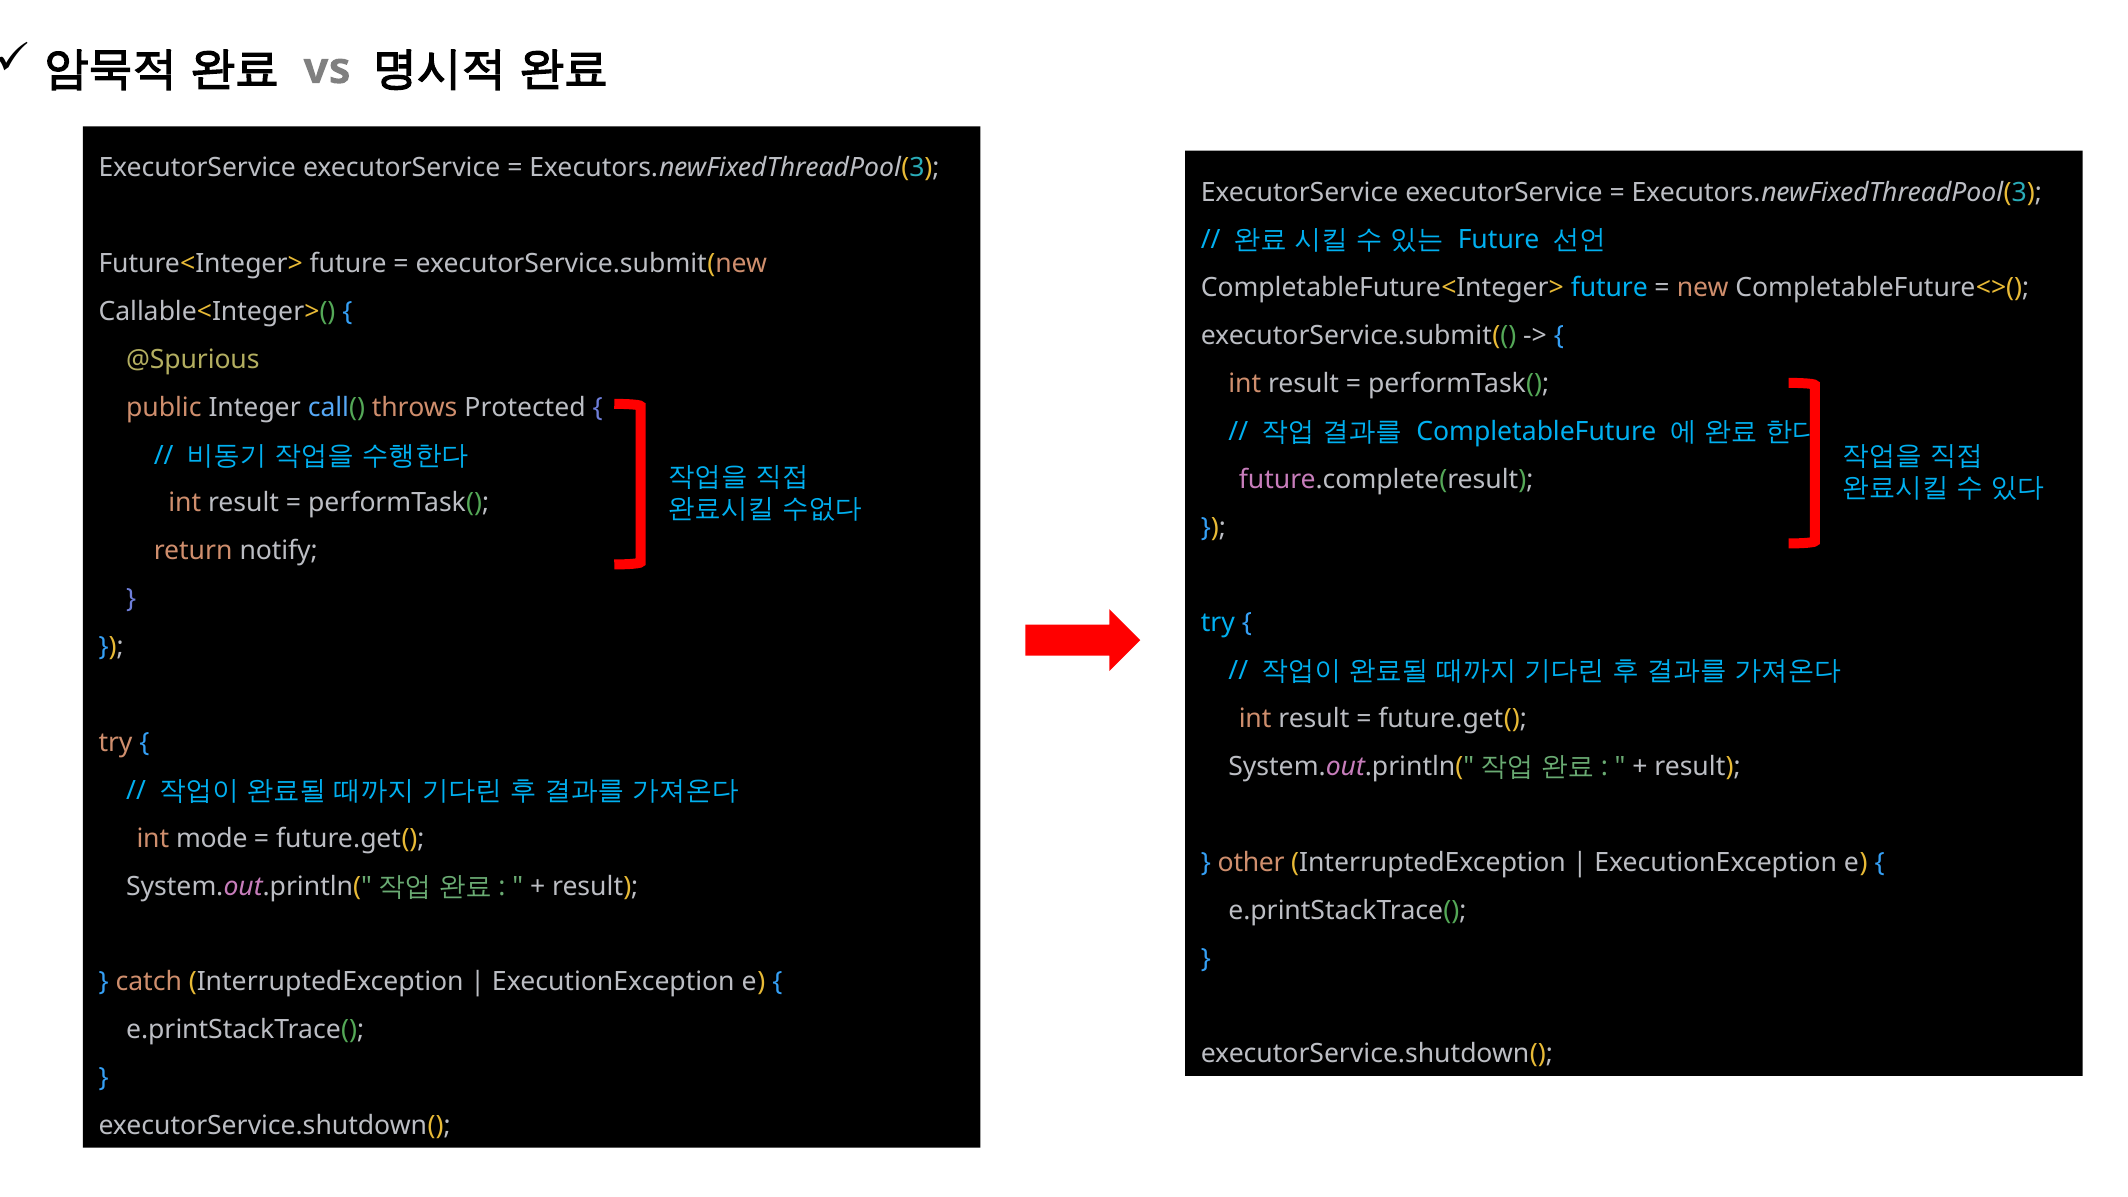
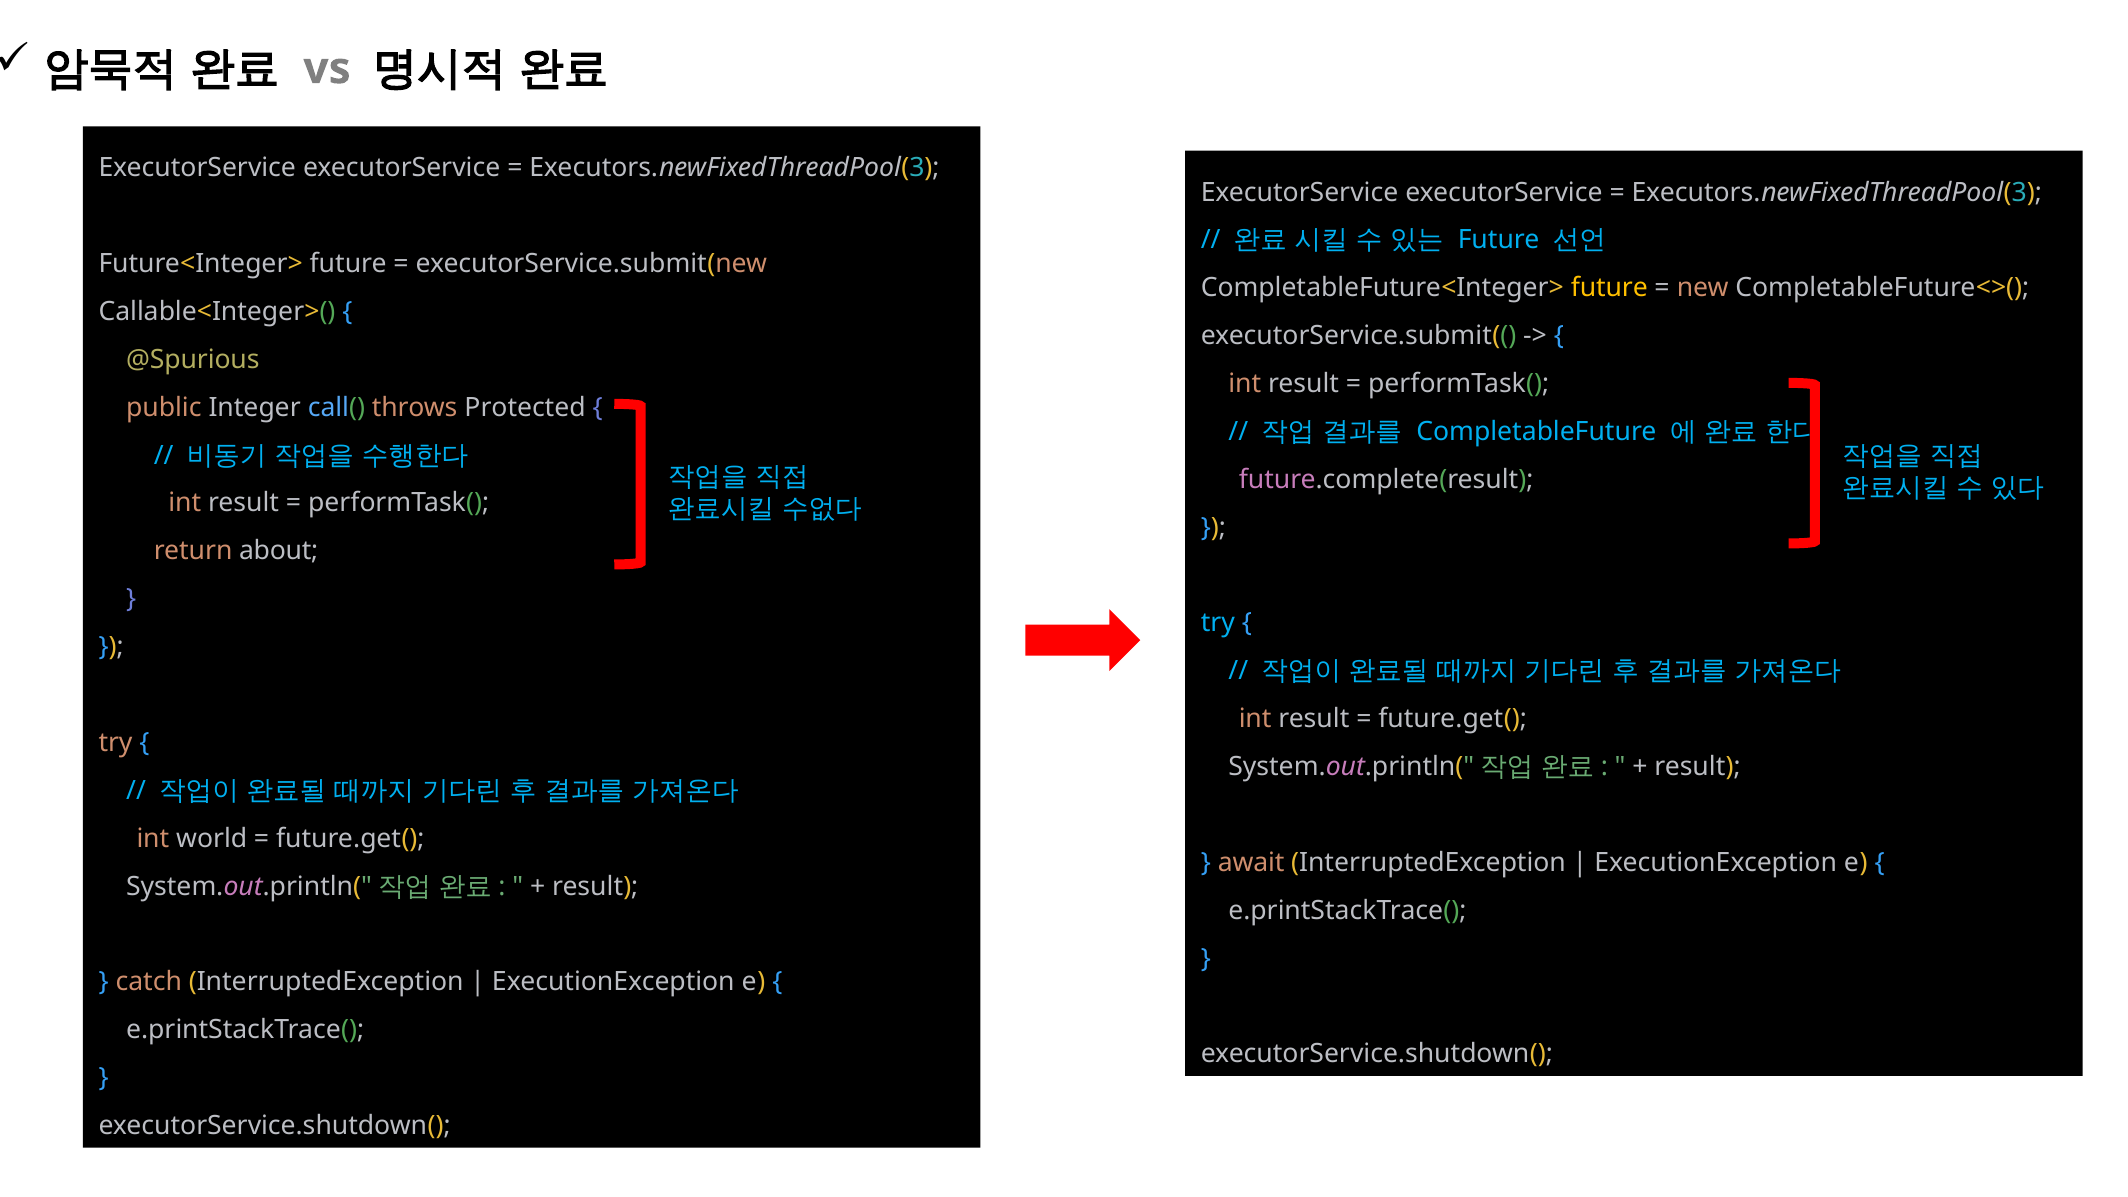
future at (1609, 288) colour: light blue -> yellow
notify: notify -> about
mode: mode -> world
other: other -> await
